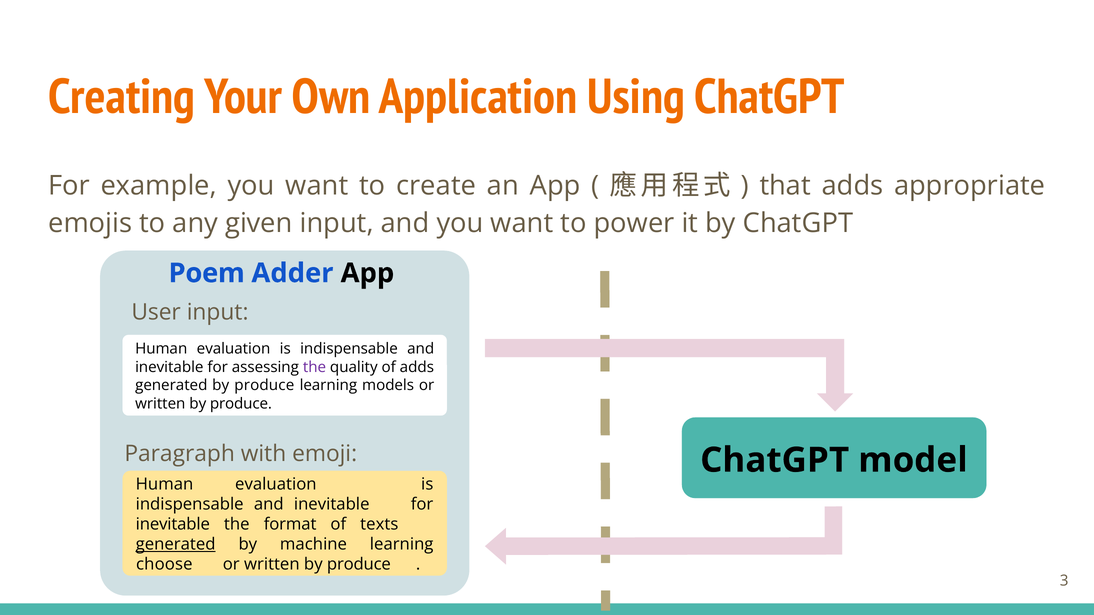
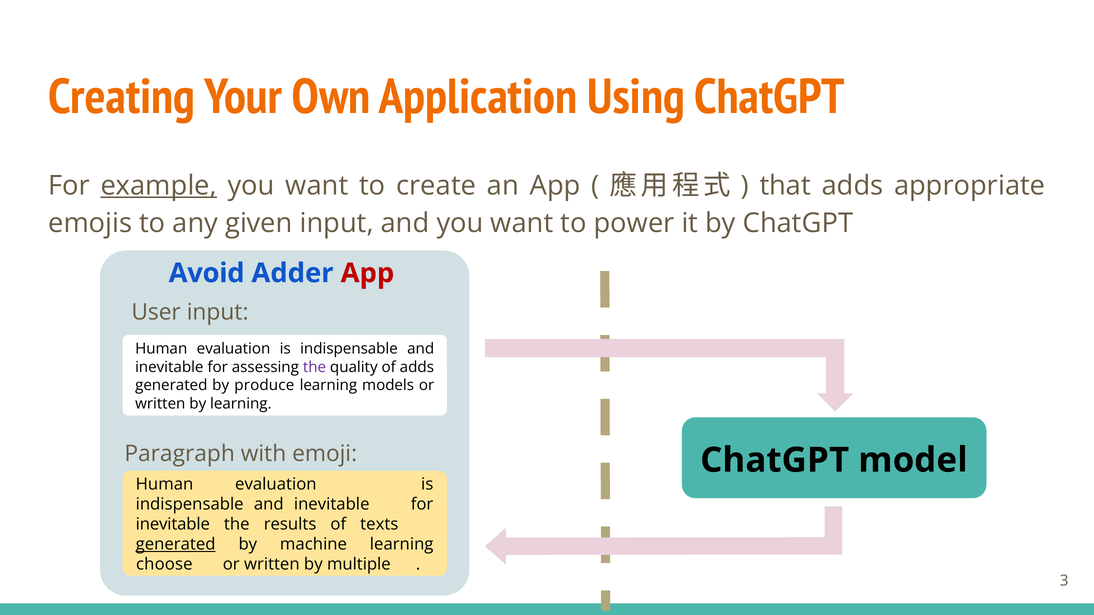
example underline: none -> present
Poem: Poem -> Avoid
App at (367, 273) colour: black -> red
produce at (241, 404): produce -> learning
format: format -> results
produce at (359, 565): produce -> multiple
